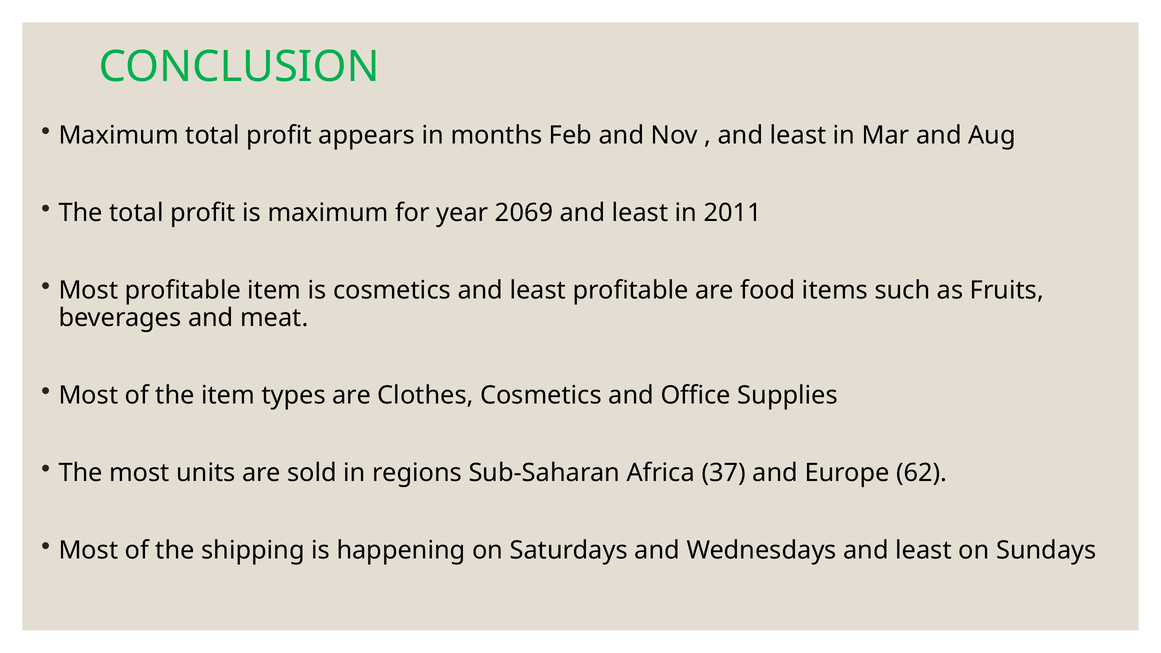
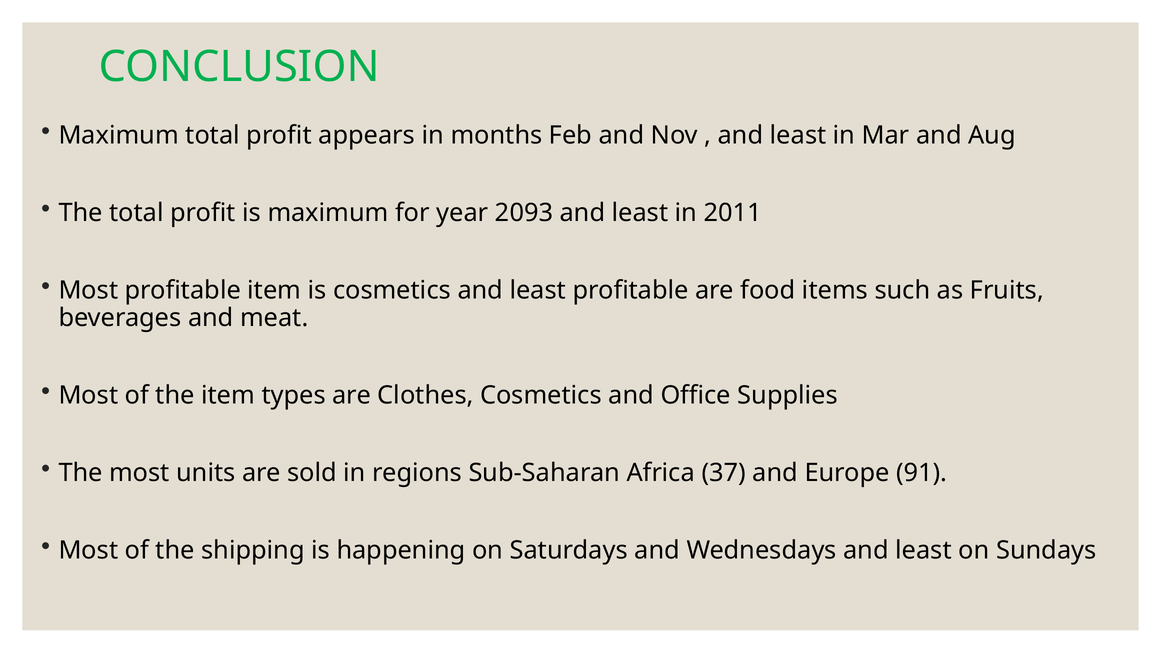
2069: 2069 -> 2093
62: 62 -> 91
